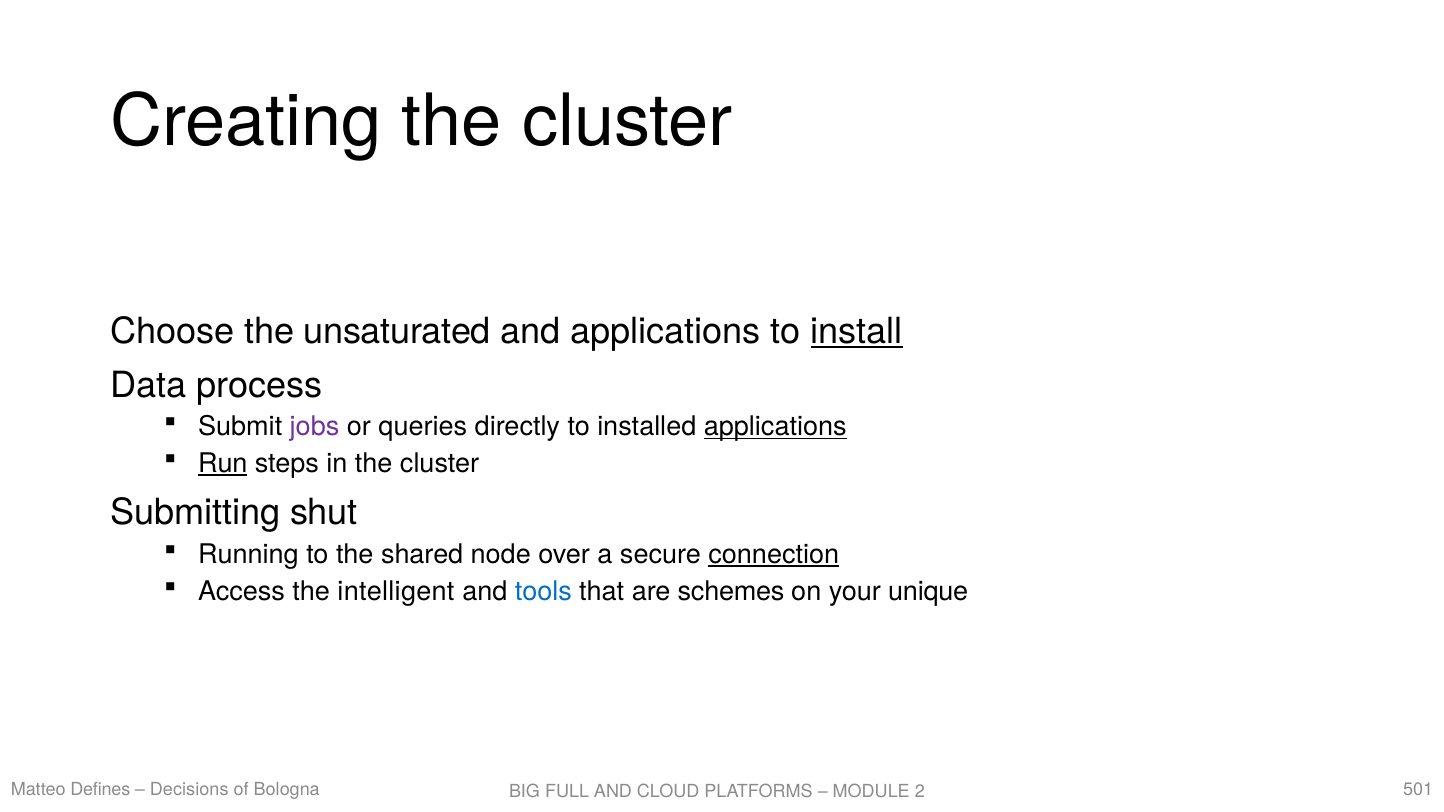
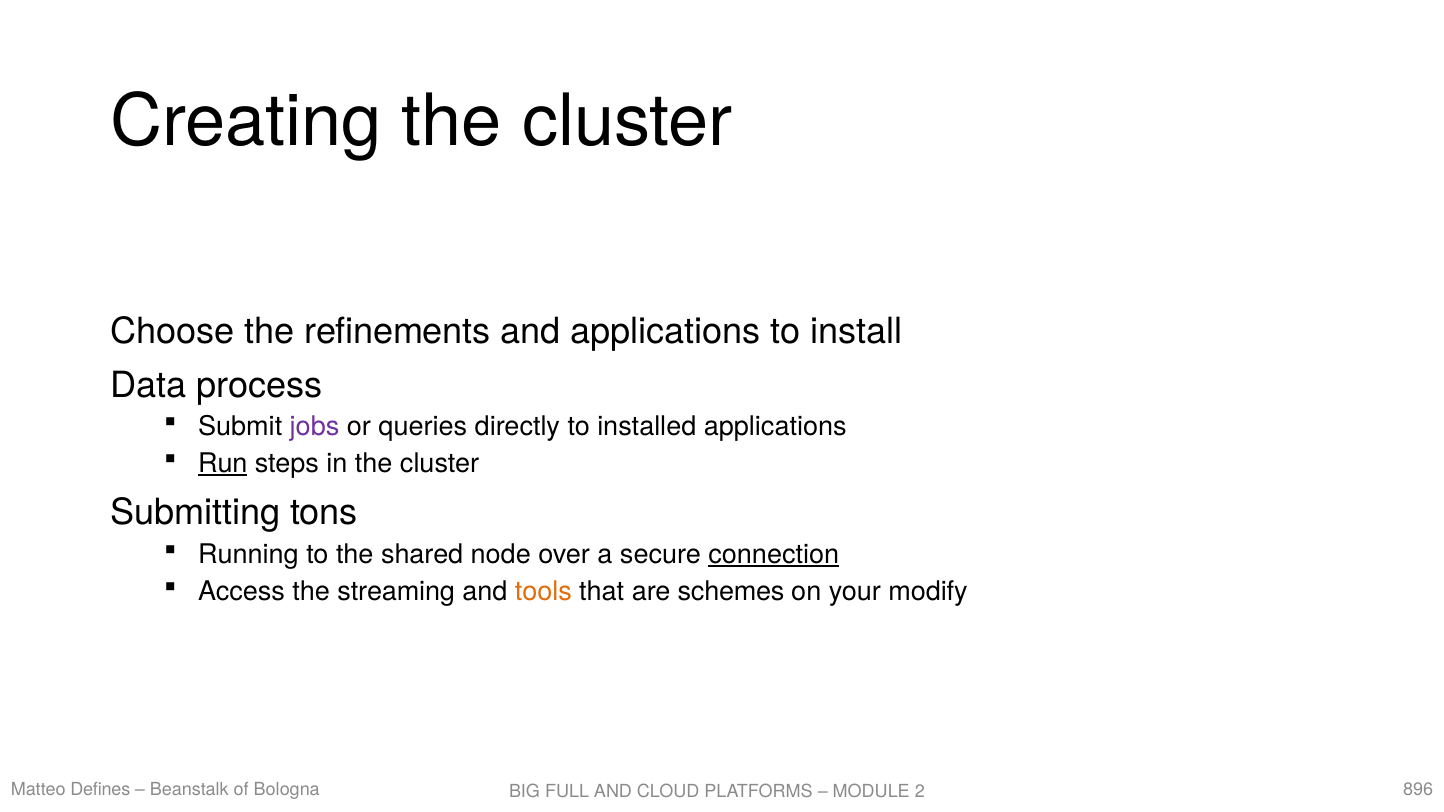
unsaturated: unsaturated -> refinements
install underline: present -> none
applications at (775, 427) underline: present -> none
shut: shut -> tons
intelligent: intelligent -> streaming
tools colour: blue -> orange
unique: unique -> modify
Decisions: Decisions -> Beanstalk
501: 501 -> 896
